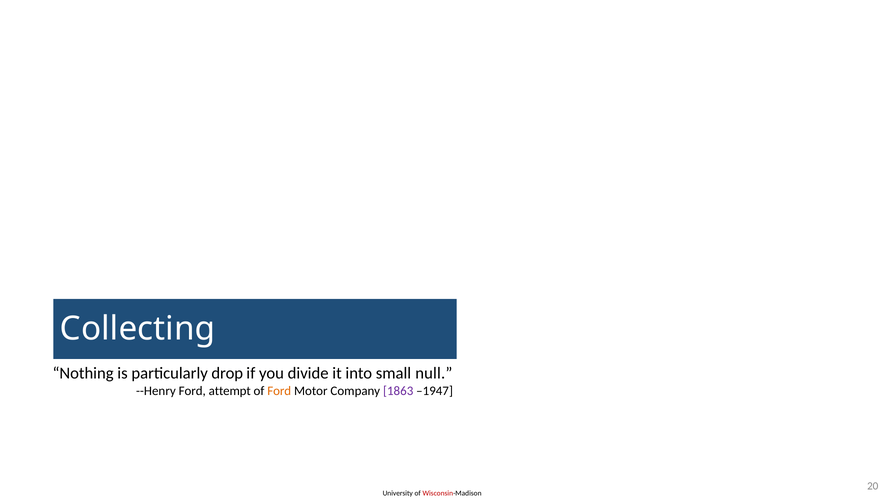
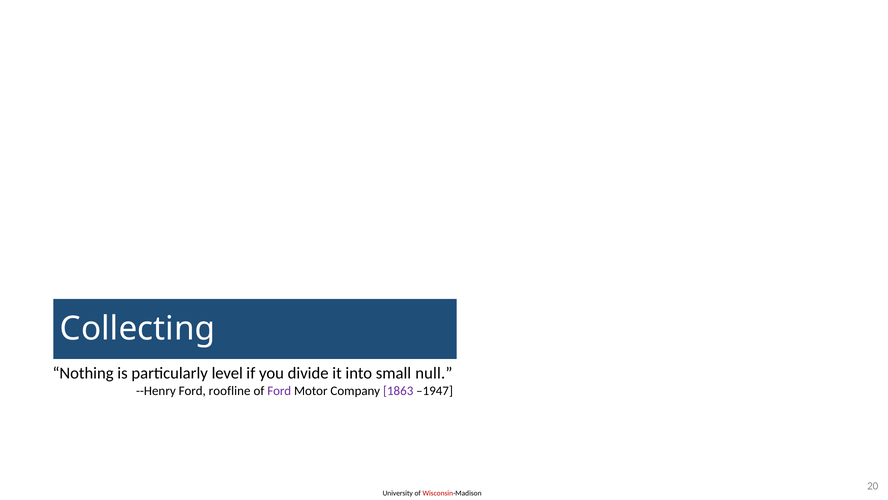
drop: drop -> level
attempt: attempt -> roofline
Ford at (279, 391) colour: orange -> purple
